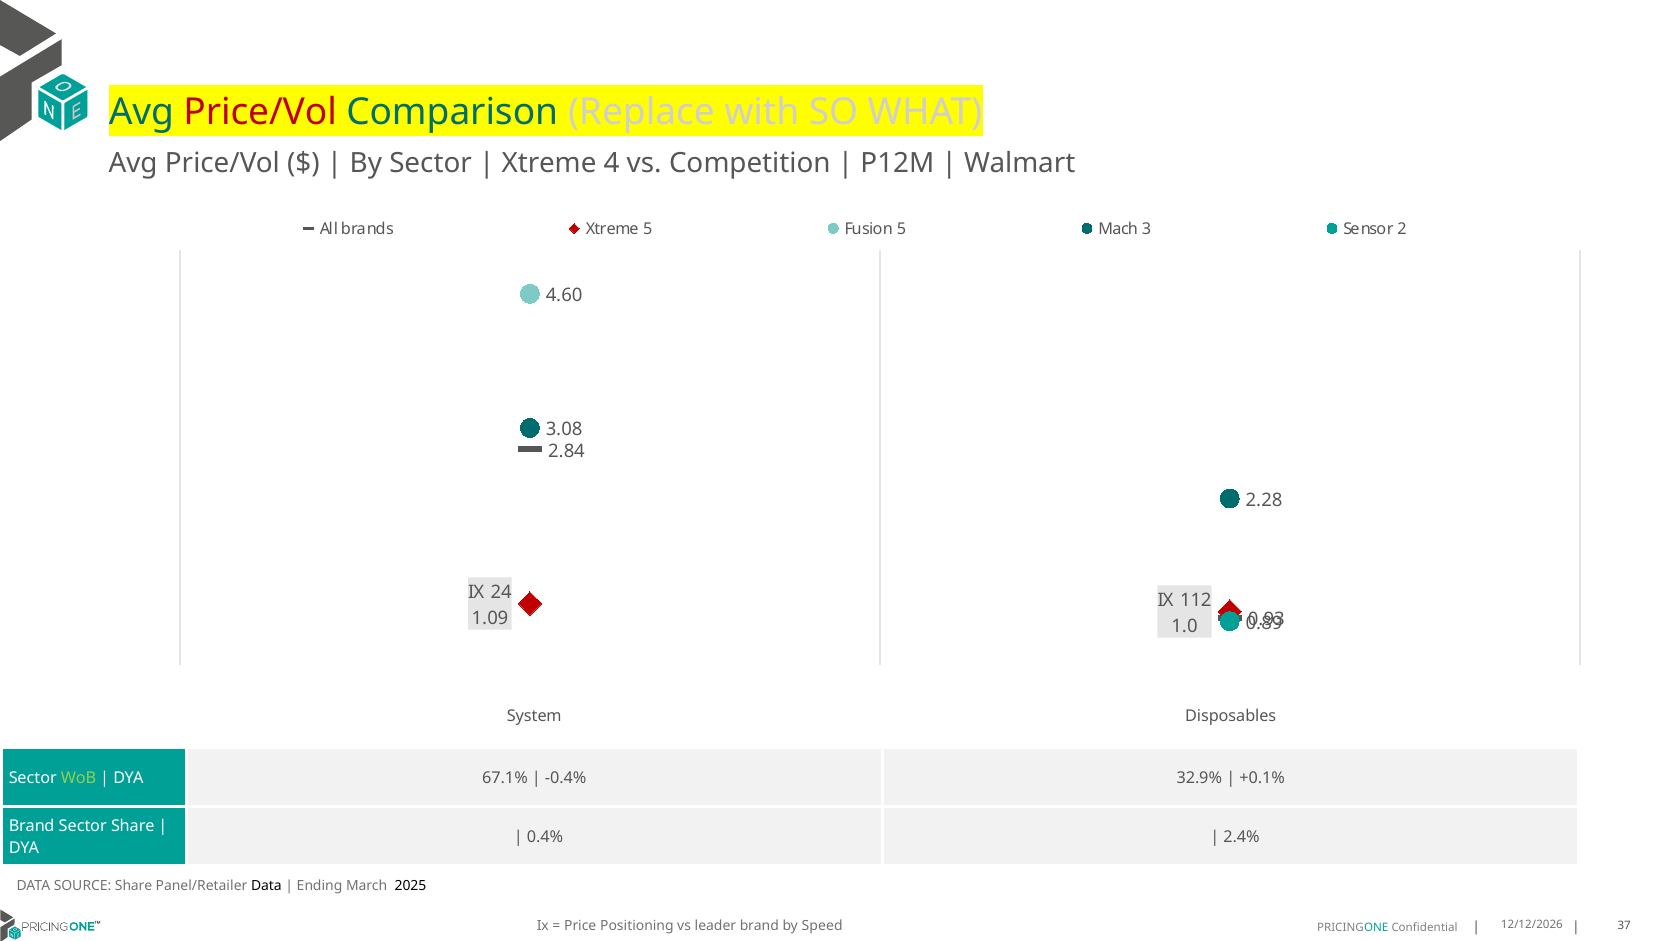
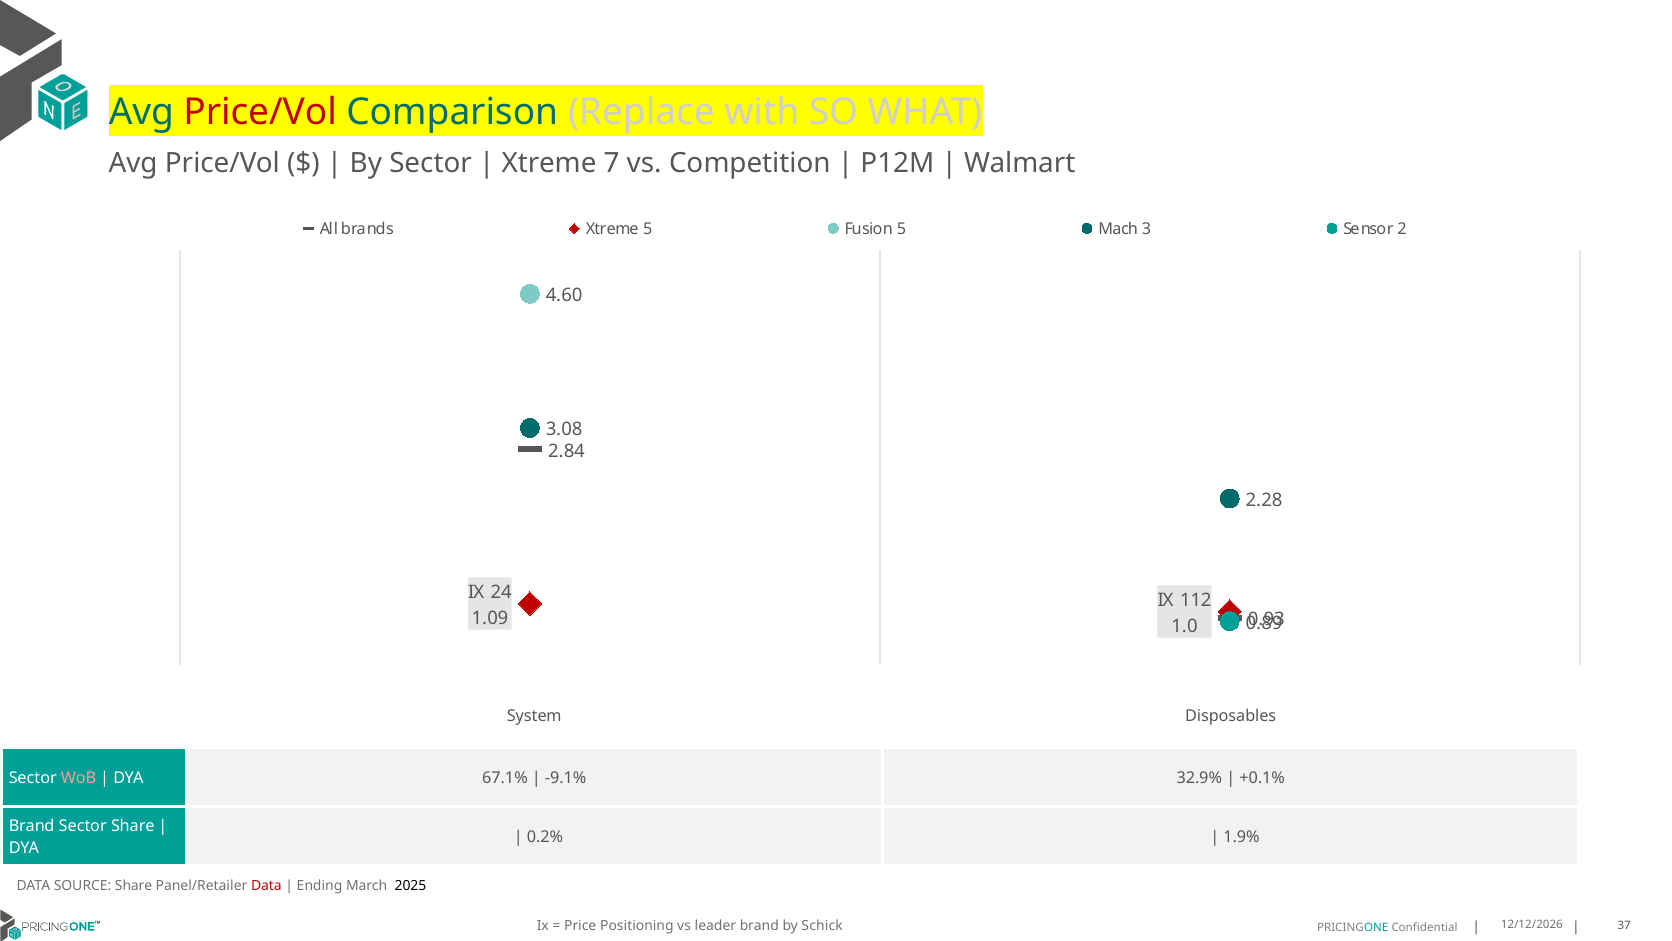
4: 4 -> 7
WoB colour: light green -> pink
-0.4%: -0.4% -> -9.1%
0.4%: 0.4% -> 0.2%
2.4%: 2.4% -> 1.9%
Data at (266, 886) colour: black -> red
Speed: Speed -> Schick
